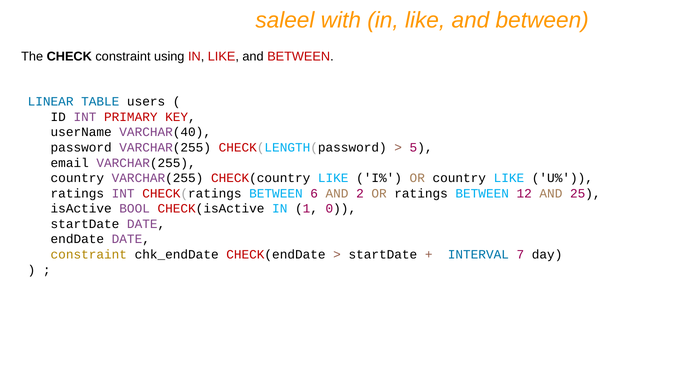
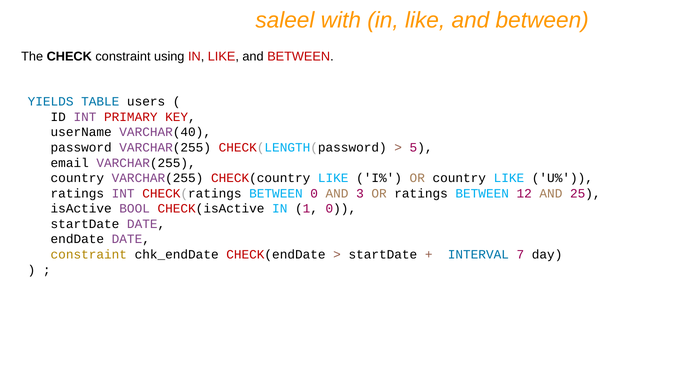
LINEAR: LINEAR -> YIELDS
BETWEEN 6: 6 -> 0
2: 2 -> 3
